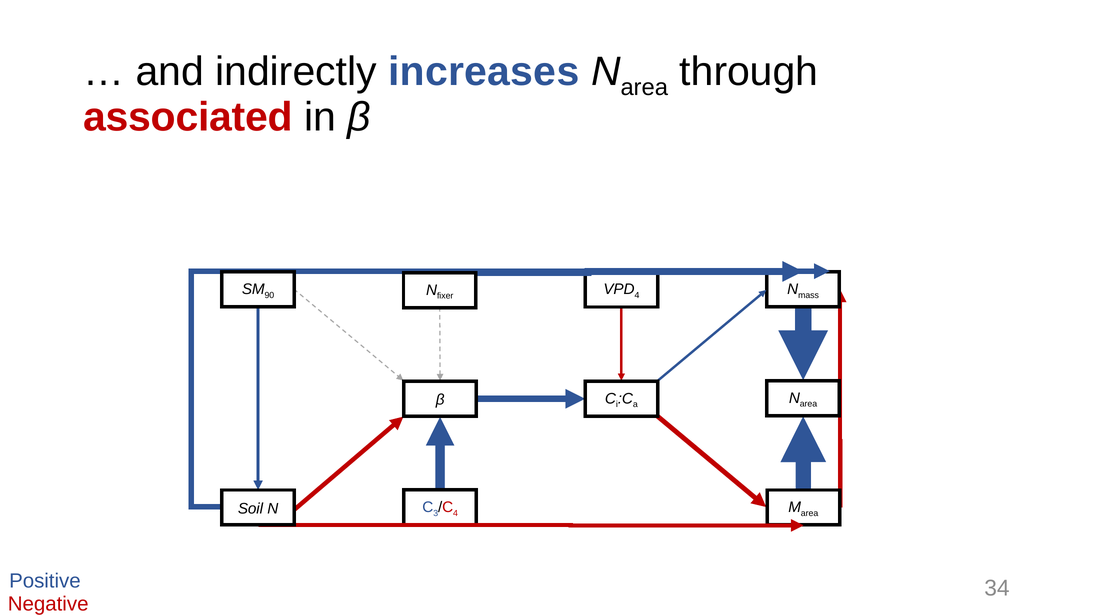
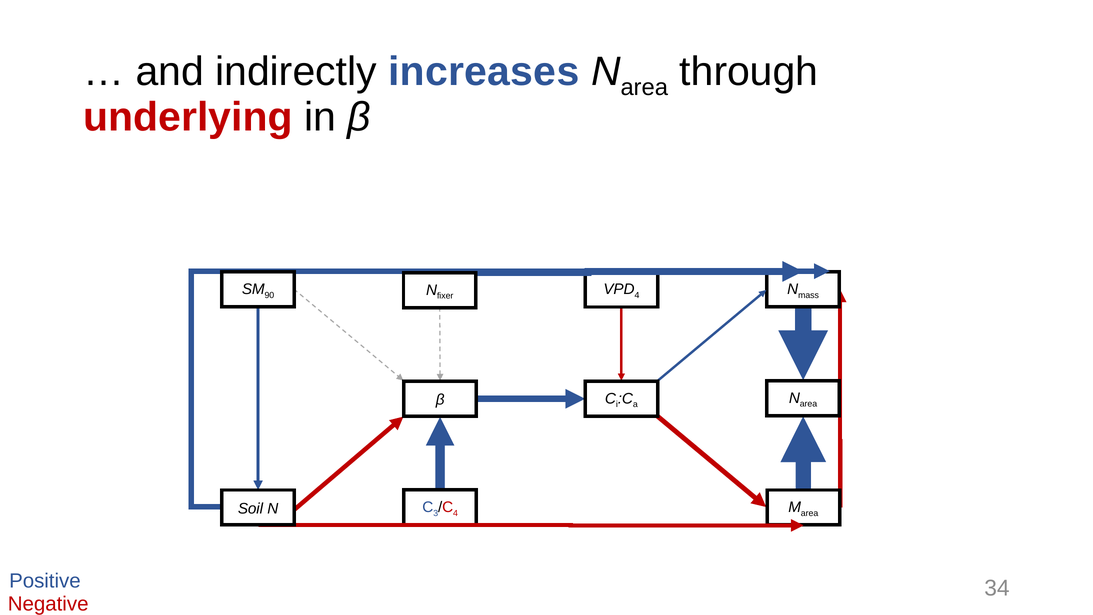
associated: associated -> underlying
